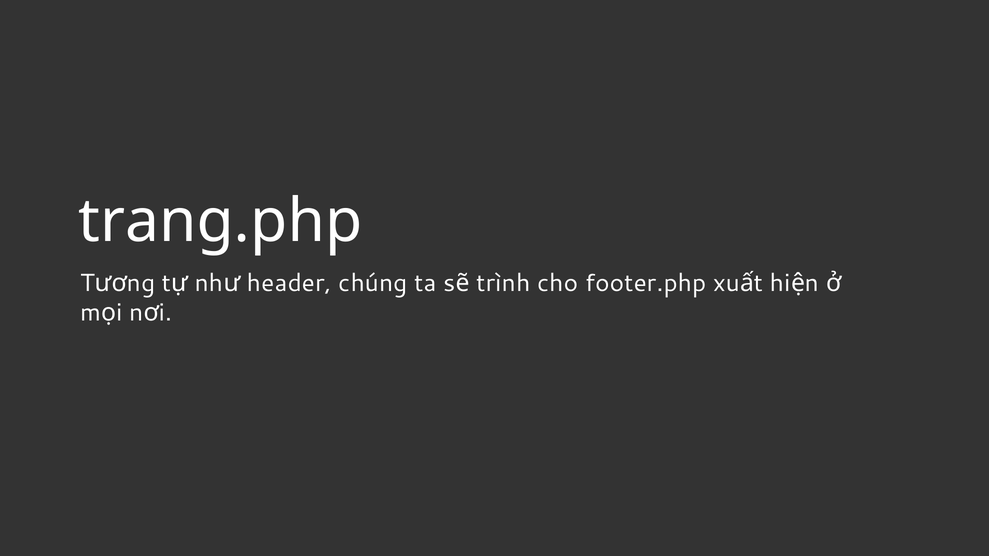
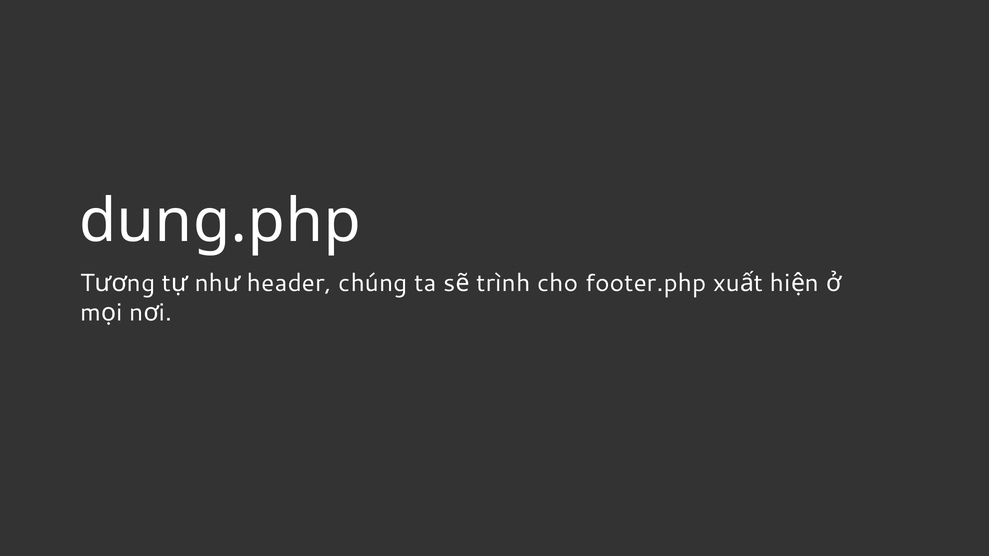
trang.php: trang.php -> dung.php
